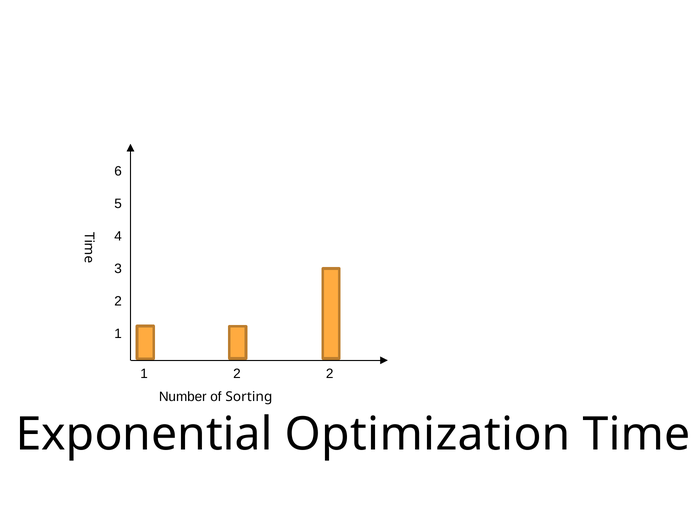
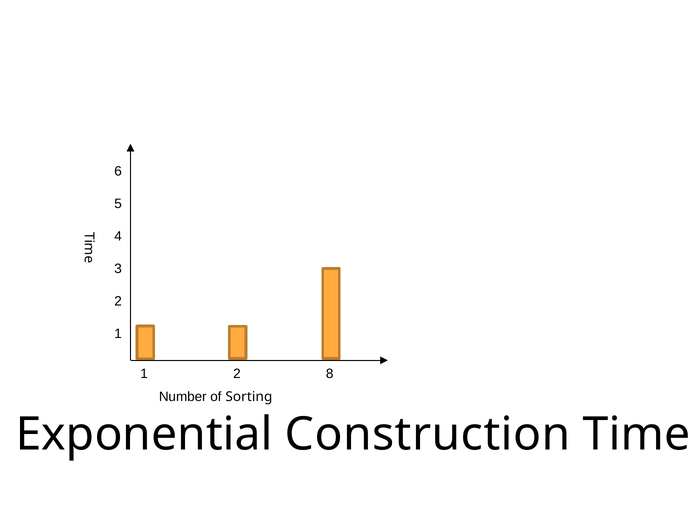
2 2: 2 -> 8
Optimization: Optimization -> Construction
